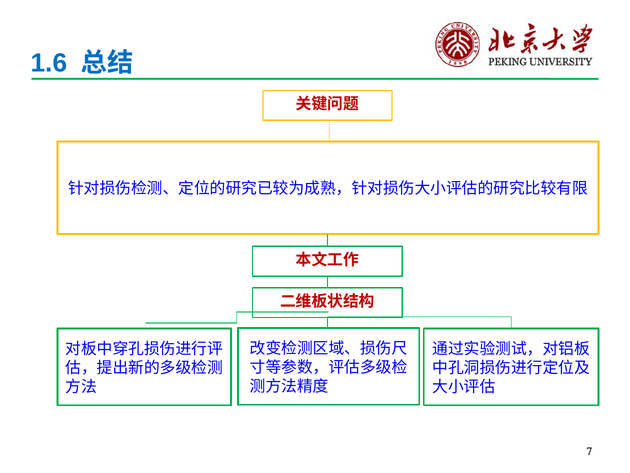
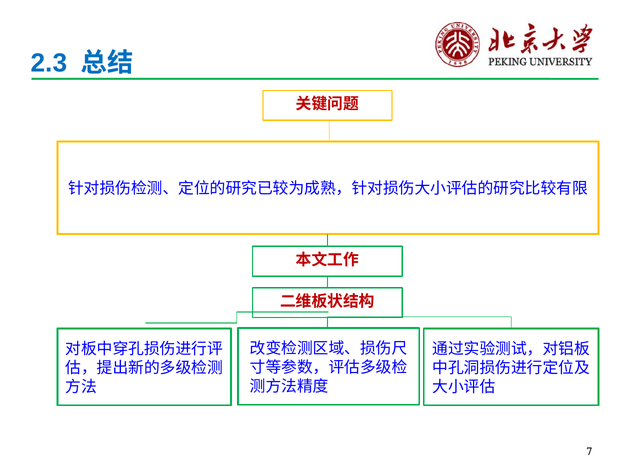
1.6: 1.6 -> 2.3
